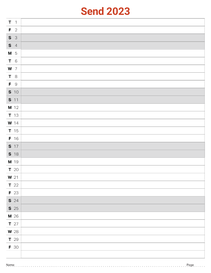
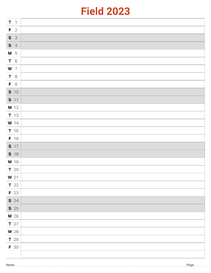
Send: Send -> Field
